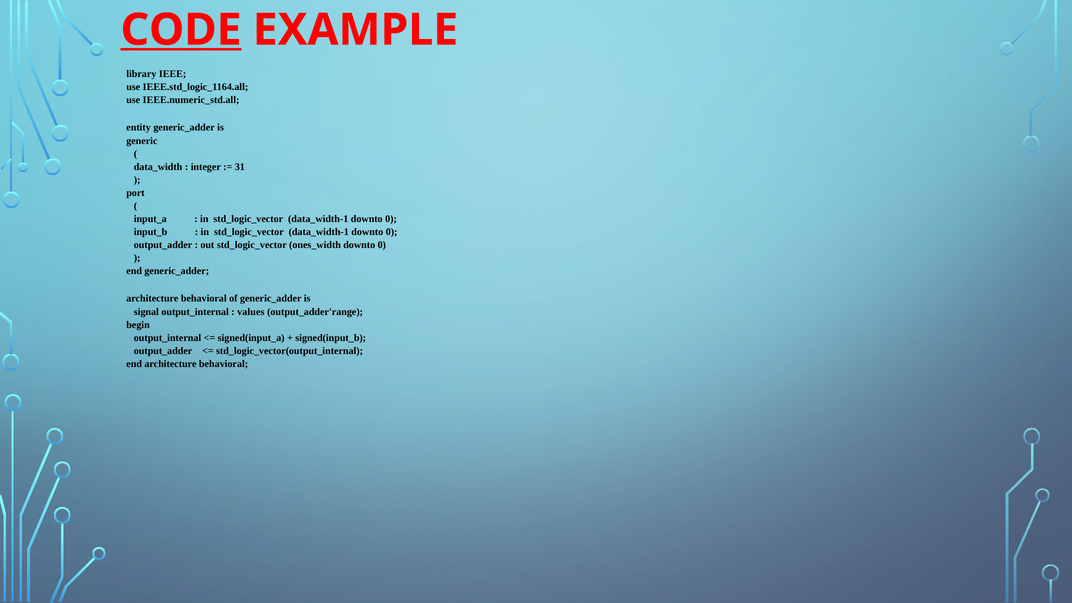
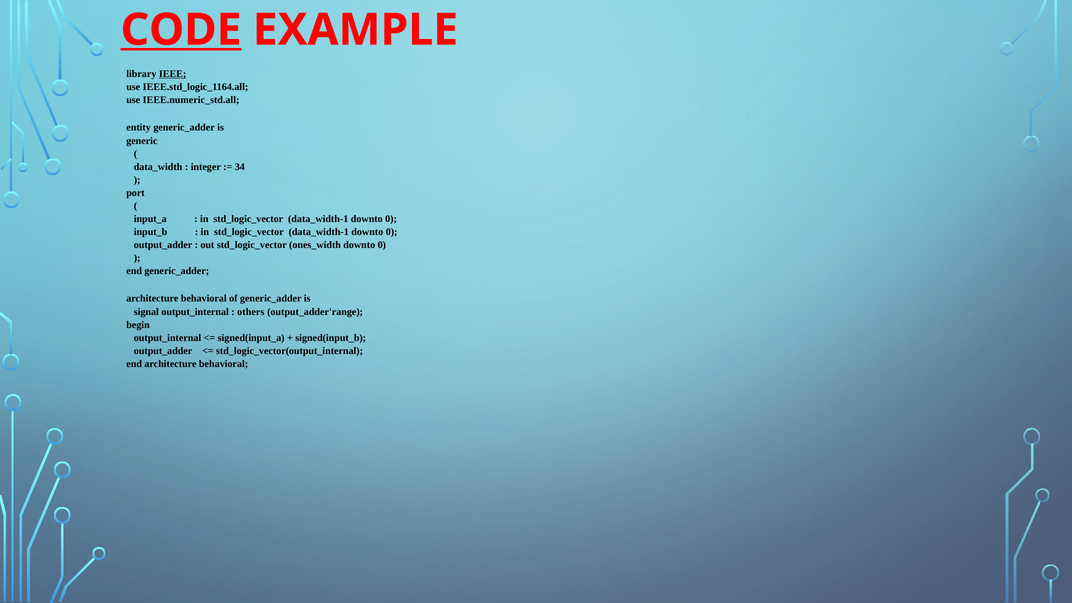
IEEE underline: none -> present
31: 31 -> 34
values: values -> others
